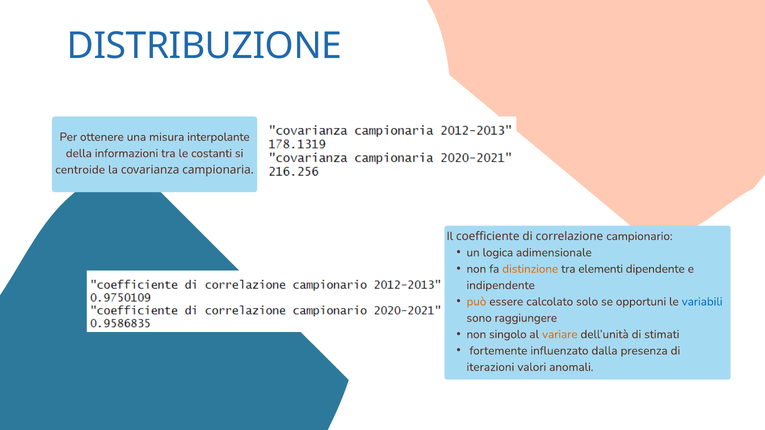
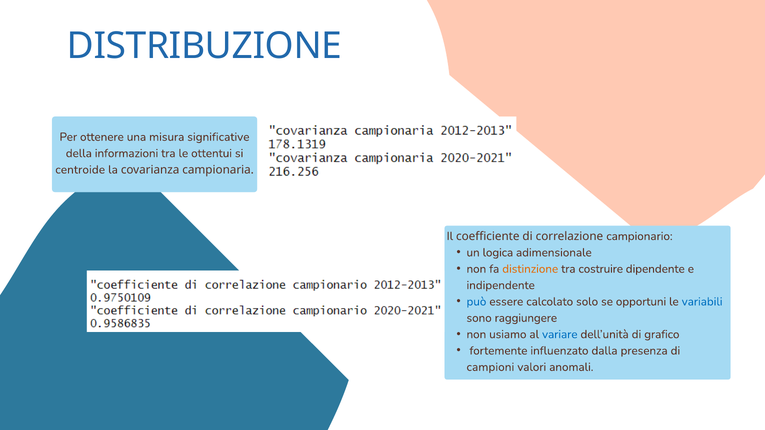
interpolante: interpolante -> significative
costanti: costanti -> ottentui
elementi: elementi -> costruire
può colour: orange -> blue
singolo: singolo -> usiamo
variare colour: orange -> blue
stimati: stimati -> grafico
iterazioni: iterazioni -> campioni
